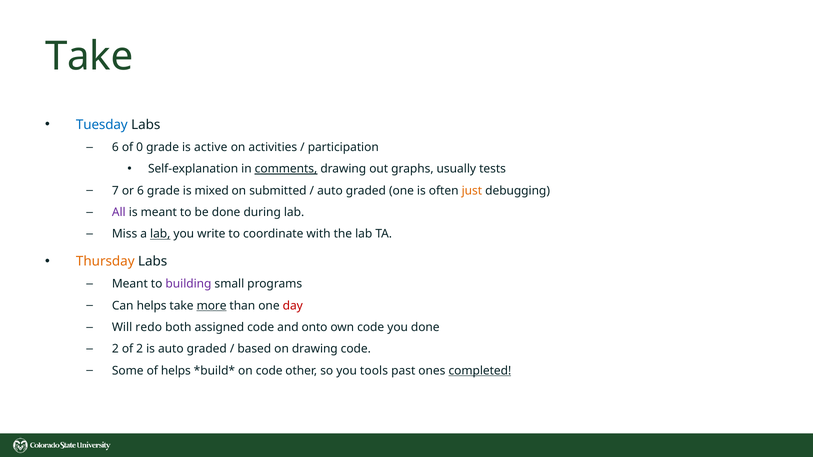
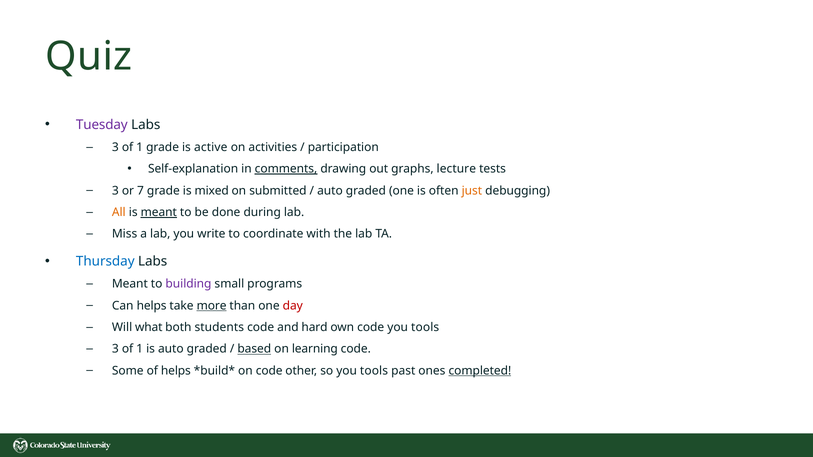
Take at (89, 57): Take -> Quiz
Tuesday colour: blue -> purple
6 at (115, 147): 6 -> 3
0 at (140, 147): 0 -> 1
usually: usually -> lecture
7 at (115, 191): 7 -> 3
or 6: 6 -> 7
All colour: purple -> orange
meant at (159, 212) underline: none -> present
lab at (160, 234) underline: present -> none
Thursday colour: orange -> blue
redo: redo -> what
assigned: assigned -> students
onto: onto -> hard
code you done: done -> tools
2 at (115, 349): 2 -> 3
2 at (140, 349): 2 -> 1
based underline: none -> present
on drawing: drawing -> learning
